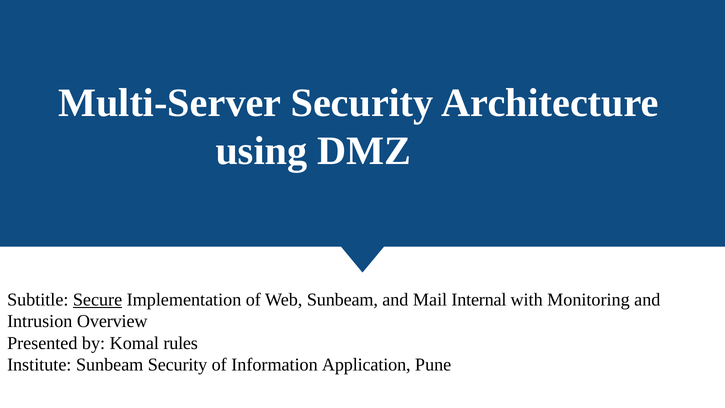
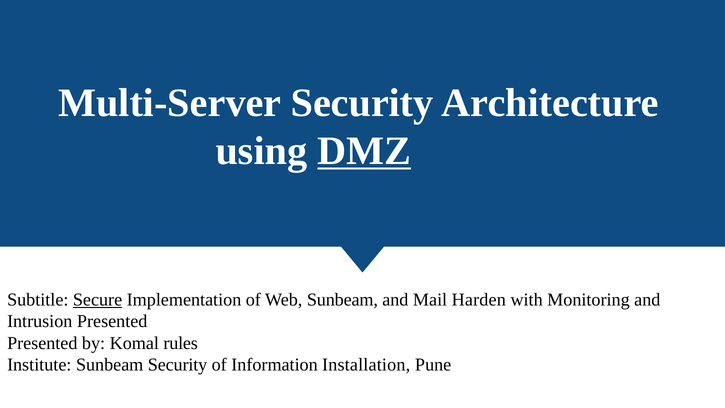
DMZ underline: none -> present
Internal: Internal -> Harden
Intrusion Overview: Overview -> Presented
Application: Application -> Installation
